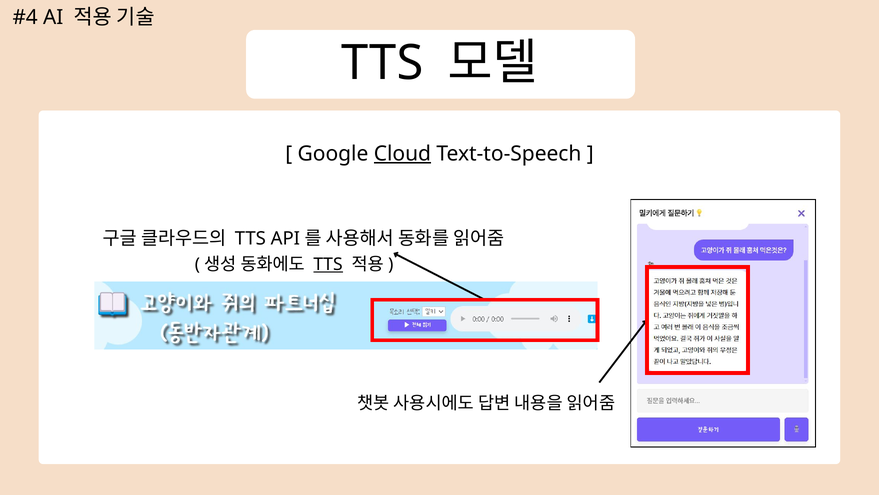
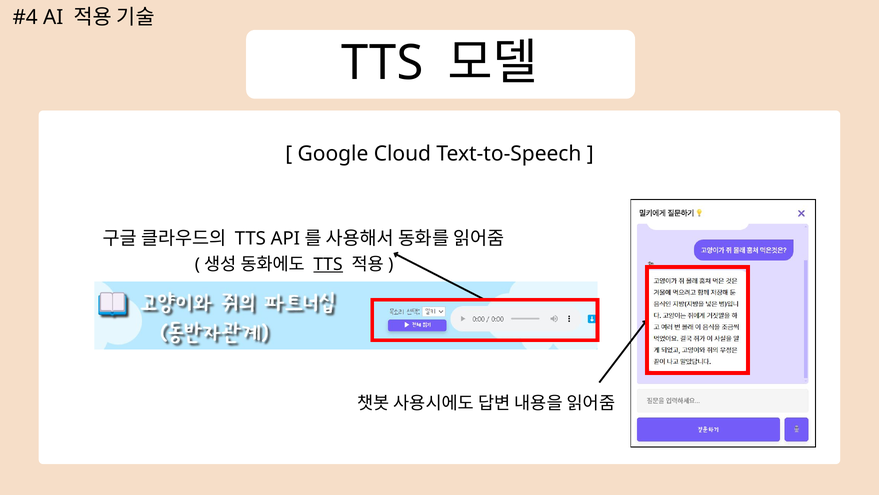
Cloud underline: present -> none
